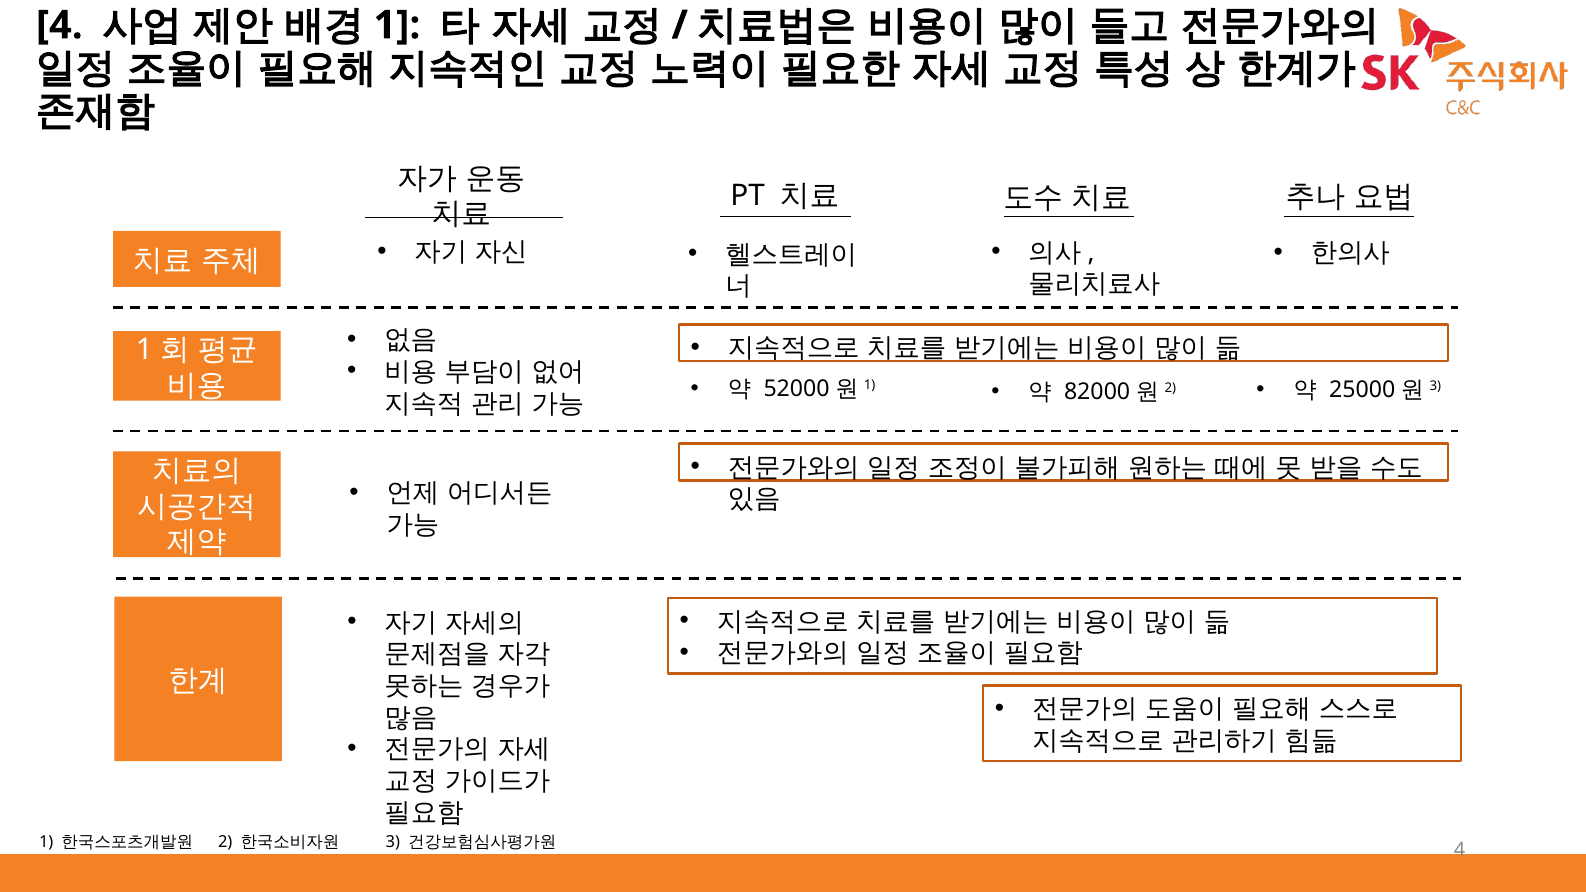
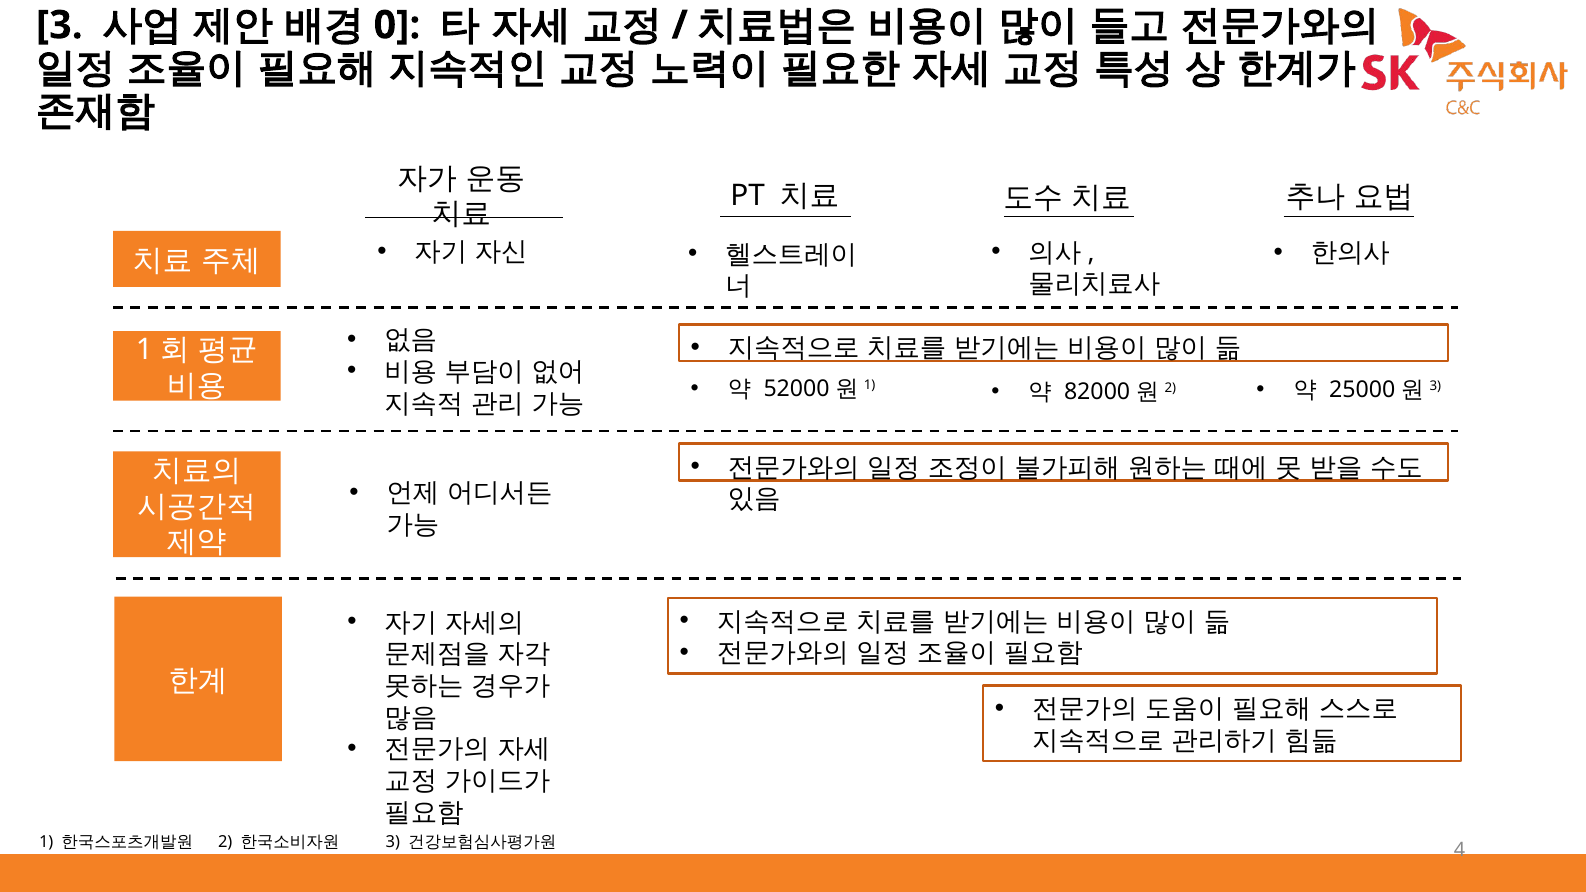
4 at (59, 25): 4 -> 3
1 at (397, 25): 1 -> 0
